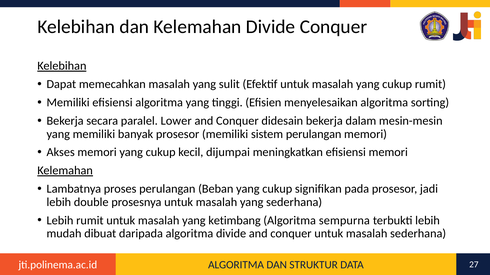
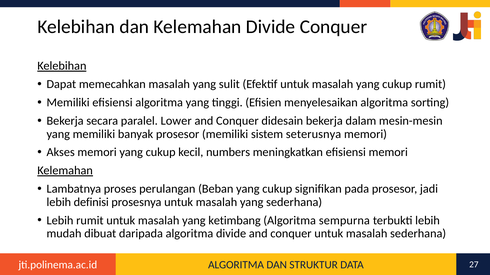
sistem perulangan: perulangan -> seterusnya
dijumpai: dijumpai -> numbers
double: double -> definisi
